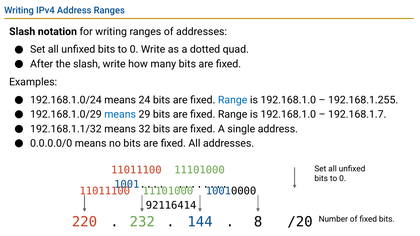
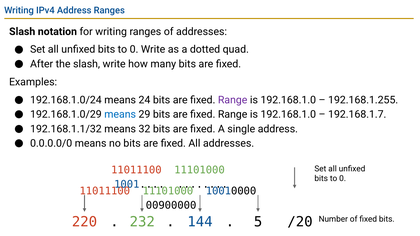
Range at (233, 100) colour: blue -> purple
92116414: 92116414 -> 00900000
8: 8 -> 5
